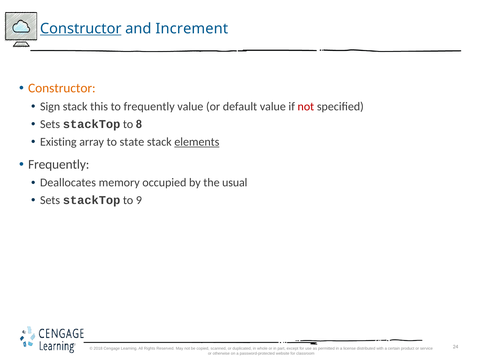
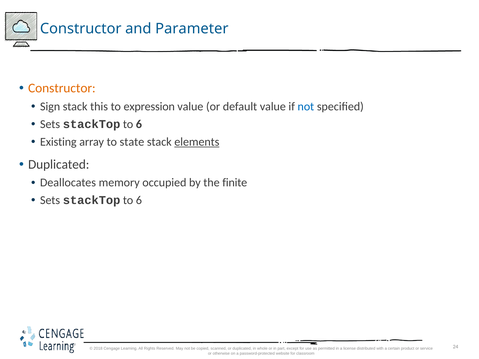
Constructor at (81, 29) underline: present -> none
Increment: Increment -> Parameter
to frequently: frequently -> expression
not at (306, 107) colour: red -> blue
8 at (139, 124): 8 -> 6
Frequently at (59, 164): Frequently -> Duplicated
usual: usual -> finite
9 at (139, 200): 9 -> 6
